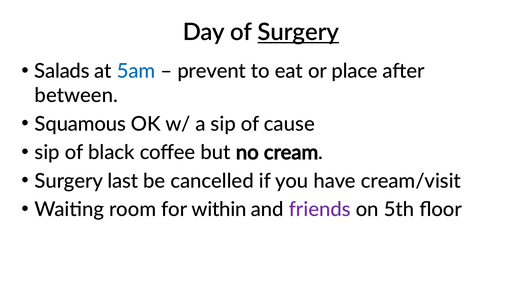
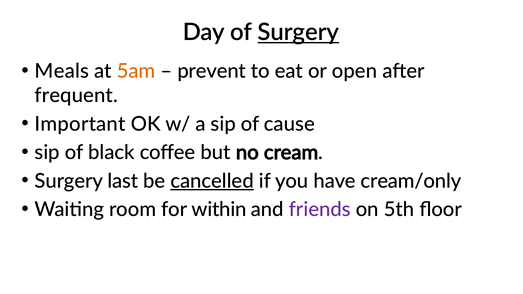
Salads: Salads -> Meals
5am colour: blue -> orange
place: place -> open
between: between -> frequent
Squamous: Squamous -> Important
cancelled underline: none -> present
cream/visit: cream/visit -> cream/only
